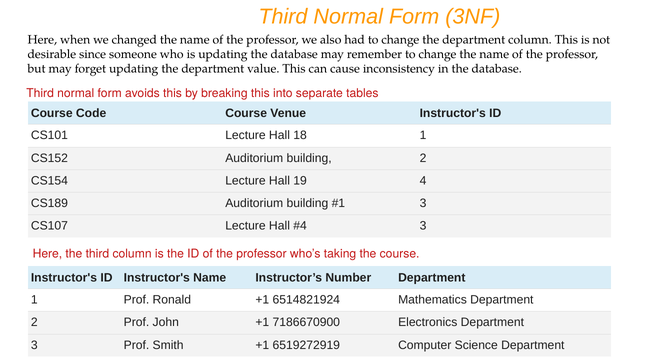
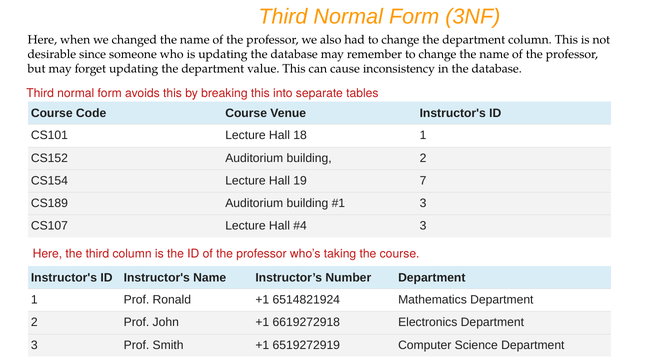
4: 4 -> 7
7186670900: 7186670900 -> 6619272918
